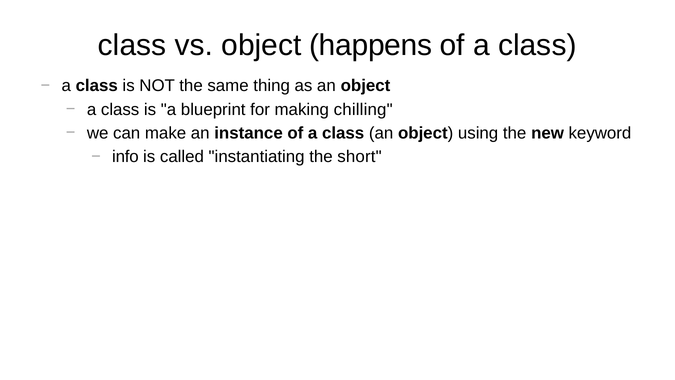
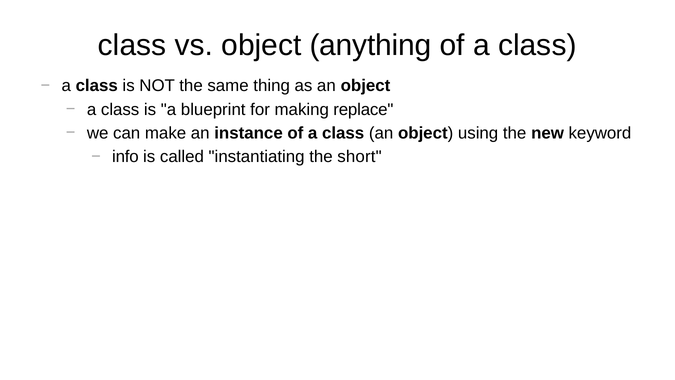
happens: happens -> anything
chilling: chilling -> replace
